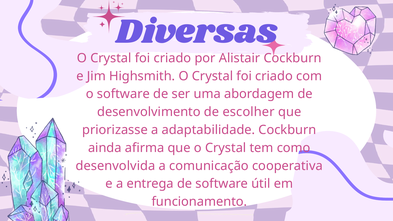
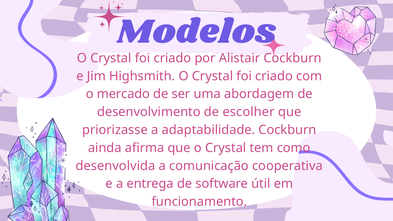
Diversas: Diversas -> Modelos
o software: software -> mercado
